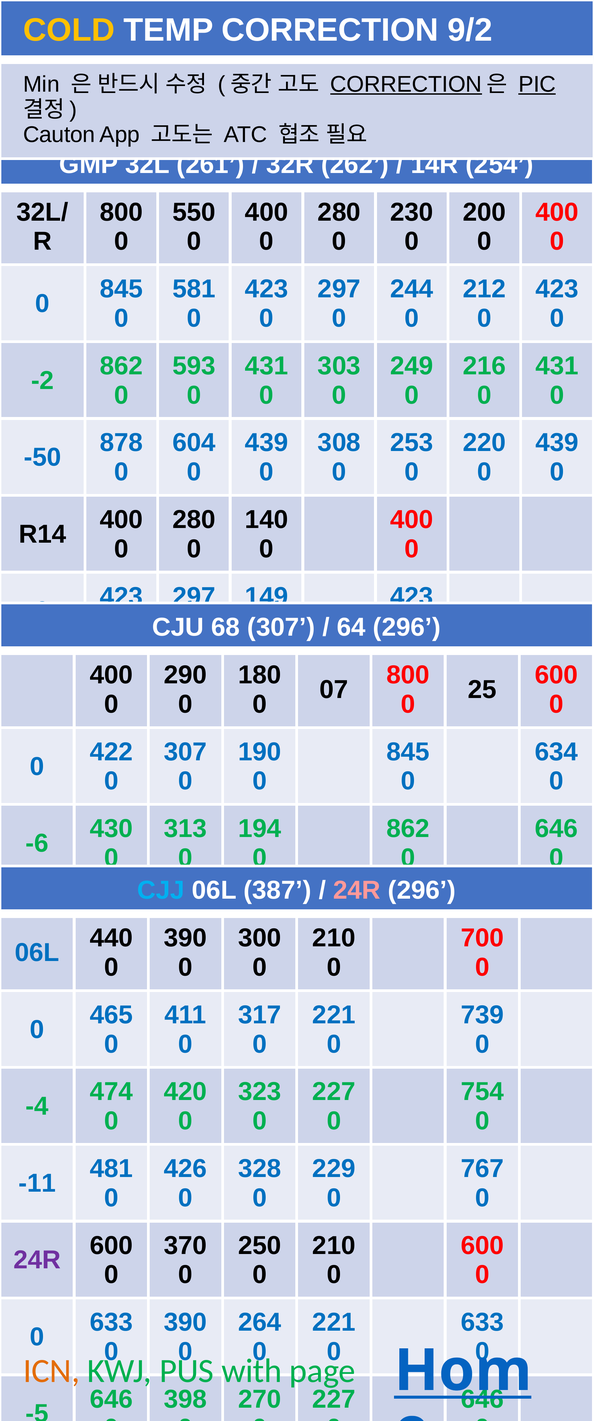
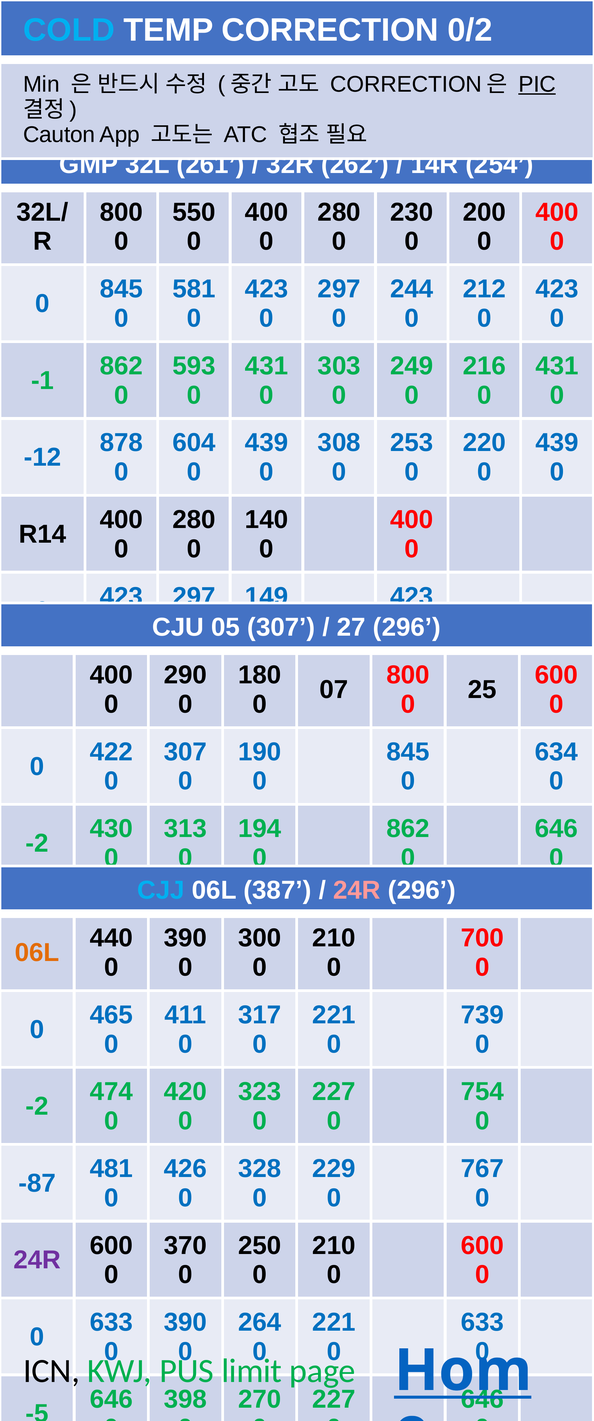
COLD colour: yellow -> light blue
9/2: 9/2 -> 0/2
CORRECTION at (406, 84) underline: present -> none
-2: -2 -> -1
-50: -50 -> -12
68: 68 -> 05
64: 64 -> 27
-6 at (37, 843): -6 -> -2
06L at (37, 953) colour: blue -> orange
-4 at (37, 1107): -4 -> -2
-11: -11 -> -87
ICN colour: orange -> black
with: with -> limit
